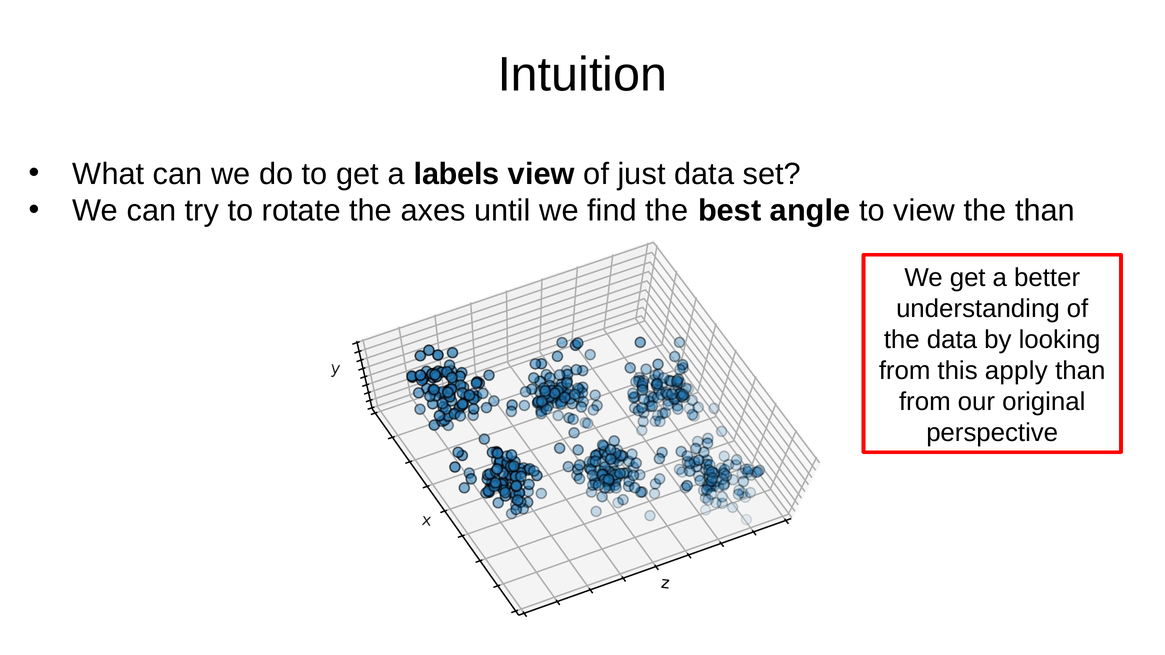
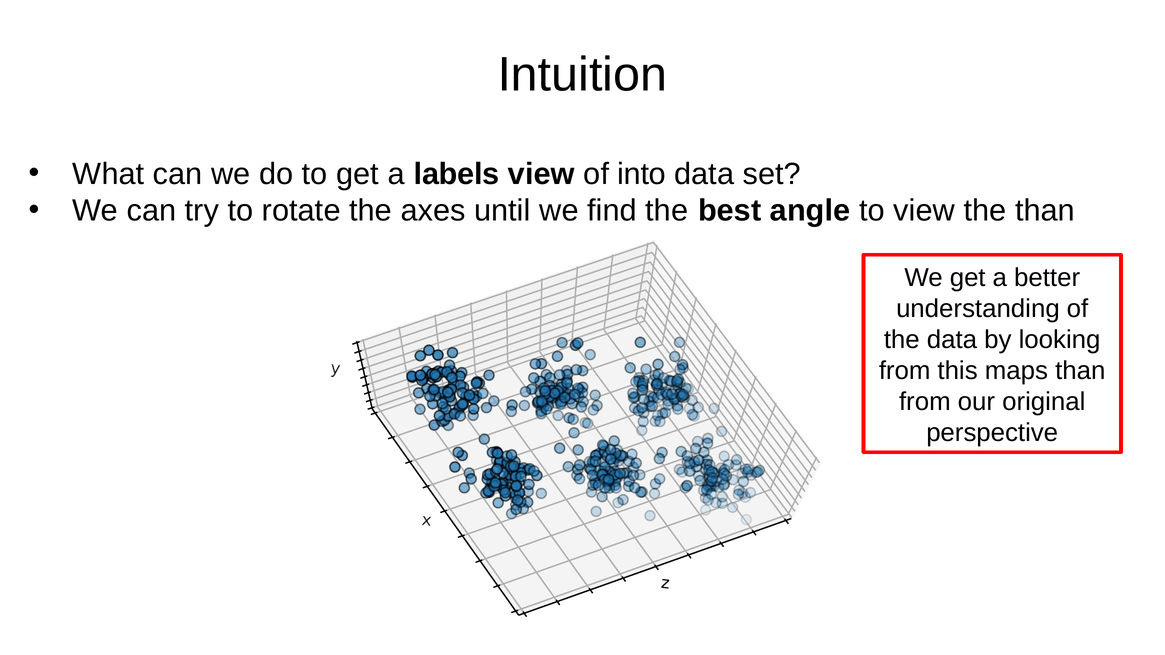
just: just -> into
apply: apply -> maps
